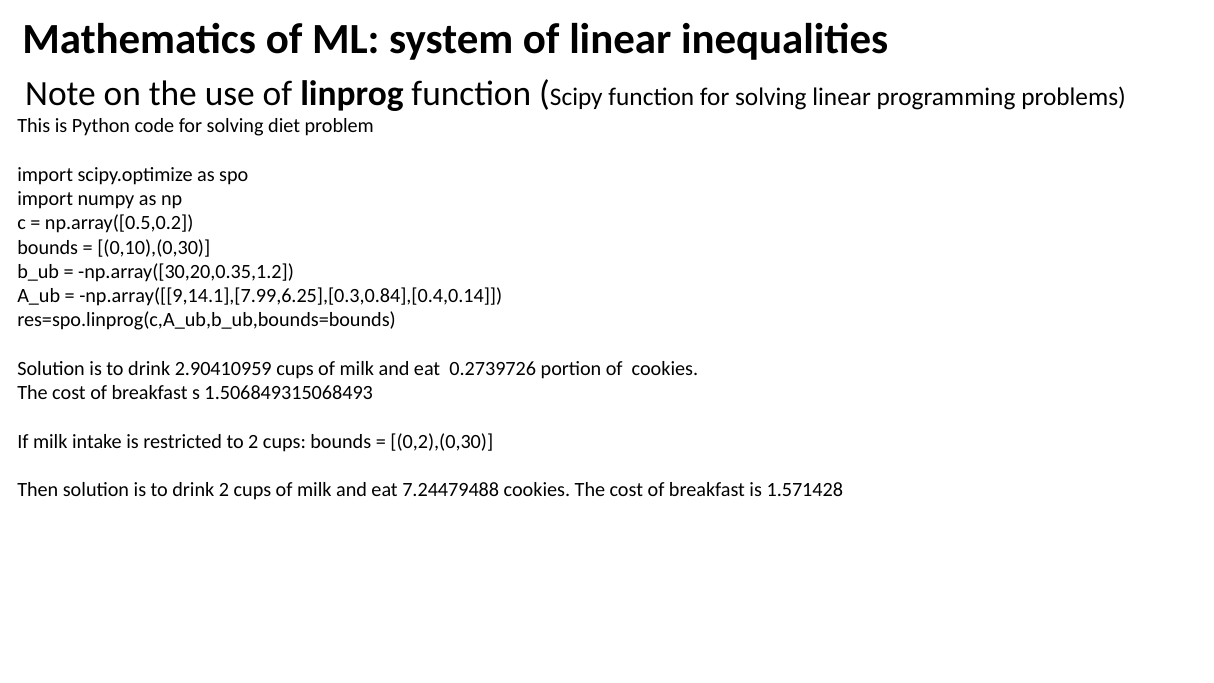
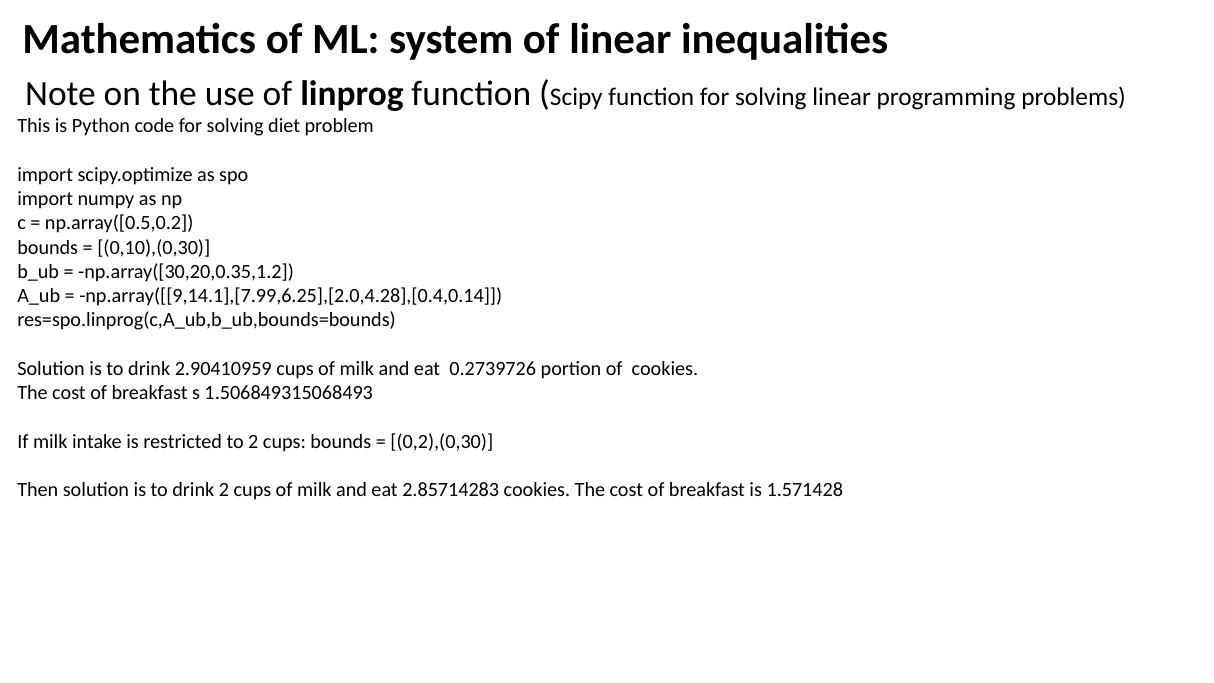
np.array([[9,14.1],[7.99,6.25],[0.3,0.84],[0.4,0.14: np.array([[9,14.1],[7.99,6.25],[0.3,0.84],[0.4,0.14 -> np.array([[9,14.1],[7.99,6.25],[2.0,4.28],[0.4,0.14
7.24479488: 7.24479488 -> 2.85714283
